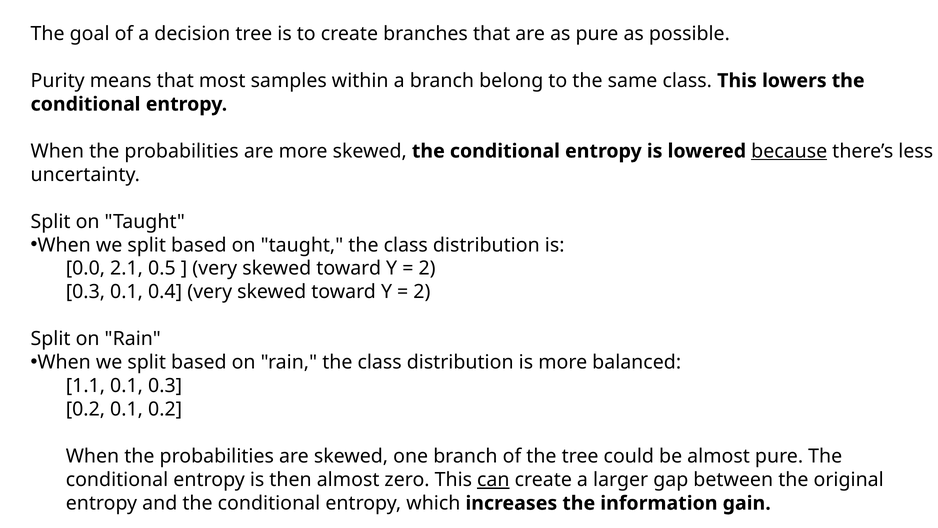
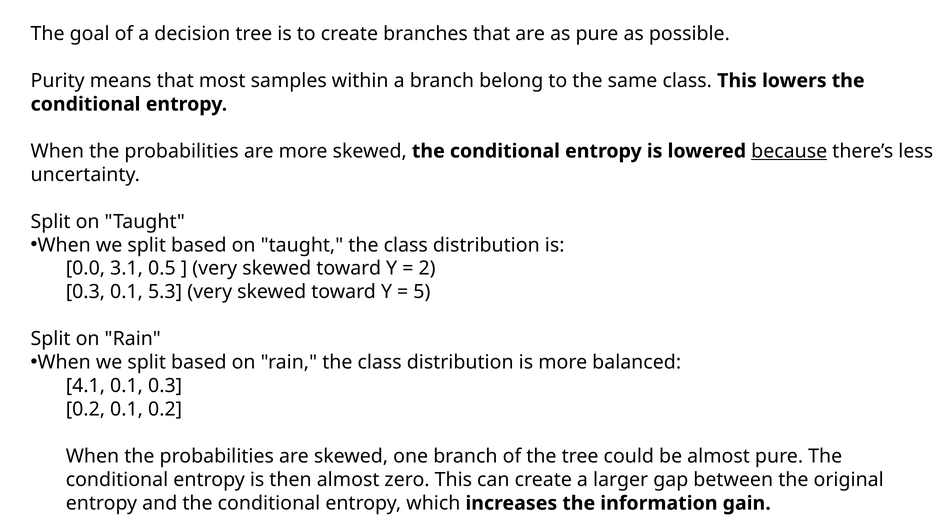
2.1: 2.1 -> 3.1
0.4: 0.4 -> 5.3
2 at (422, 292): 2 -> 5
1.1: 1.1 -> 4.1
can underline: present -> none
